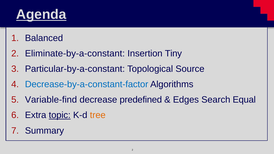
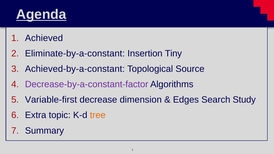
Balanced: Balanced -> Achieved
Particular-by-a-constant: Particular-by-a-constant -> Achieved-by-a-constant
Decrease-by-a-constant-factor colour: blue -> purple
Variable-find: Variable-find -> Variable-first
predefined: predefined -> dimension
Equal: Equal -> Study
topic underline: present -> none
